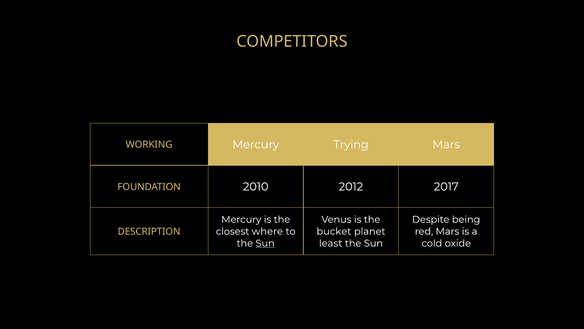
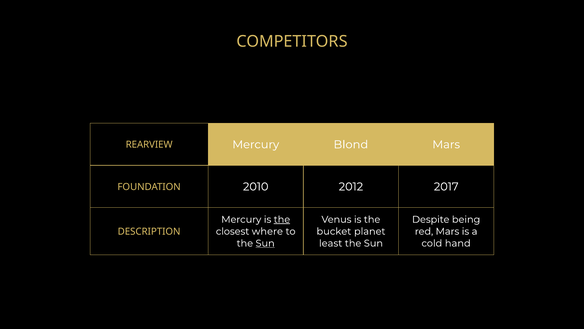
WORKING: WORKING -> REARVIEW
Trying: Trying -> Blond
the at (282, 219) underline: none -> present
oxide: oxide -> hand
